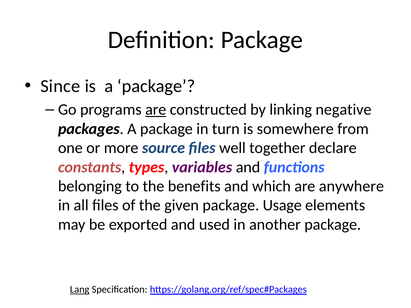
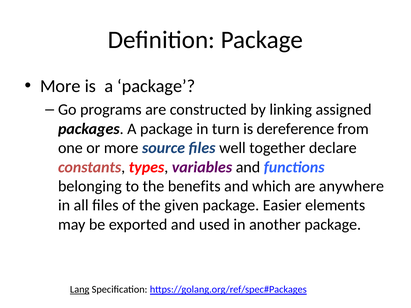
Since at (60, 86): Since -> More
are at (156, 110) underline: present -> none
negative: negative -> assigned
somewhere: somewhere -> dereference
Usage: Usage -> Easier
